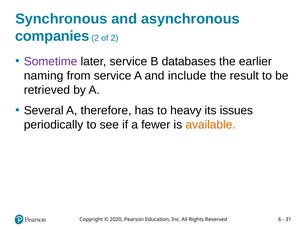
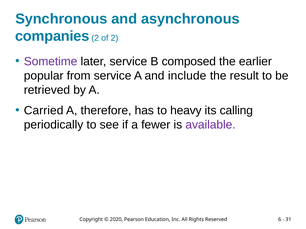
databases: databases -> composed
naming: naming -> popular
Several: Several -> Carried
issues: issues -> calling
available colour: orange -> purple
